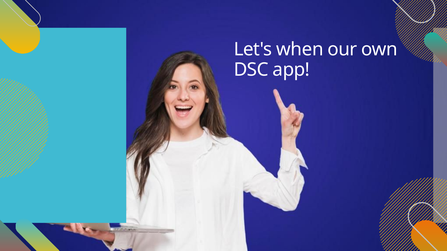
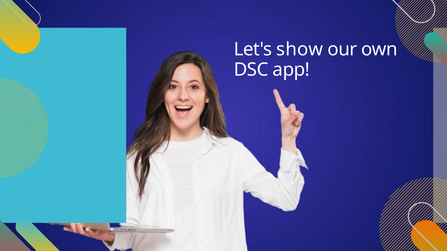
when: when -> show
